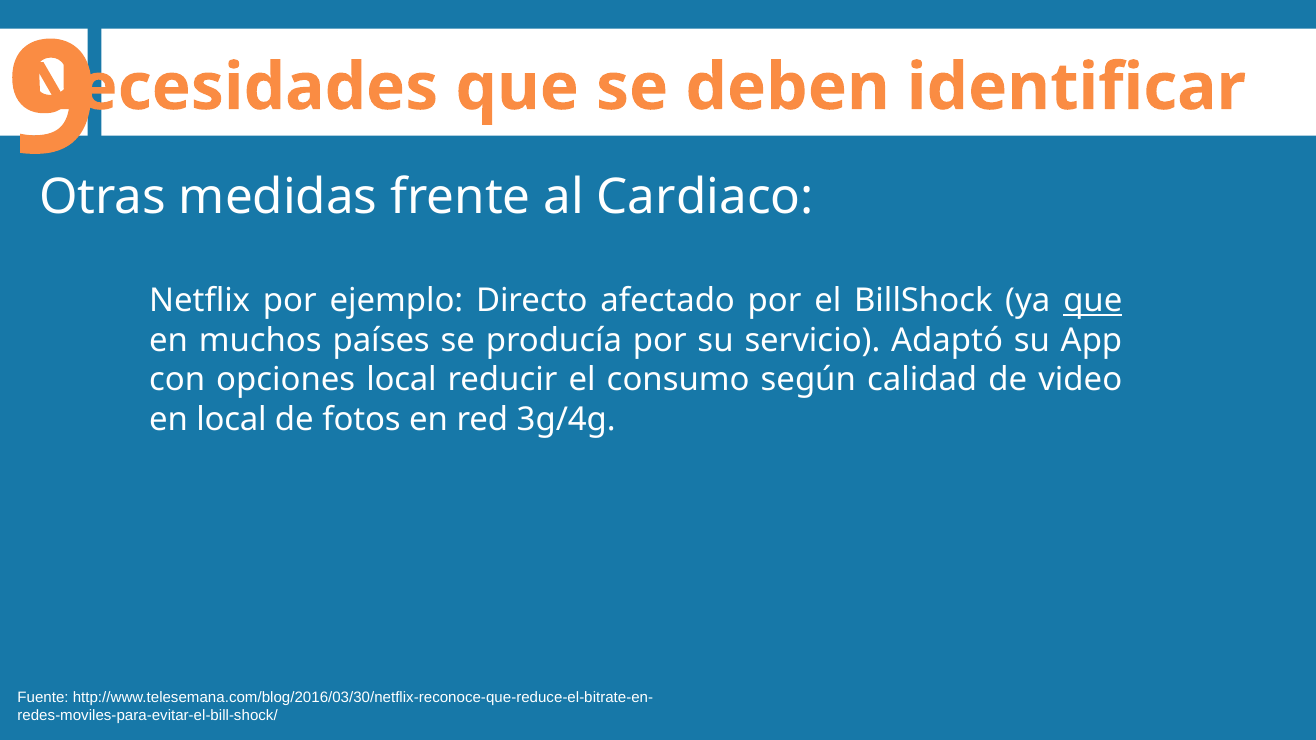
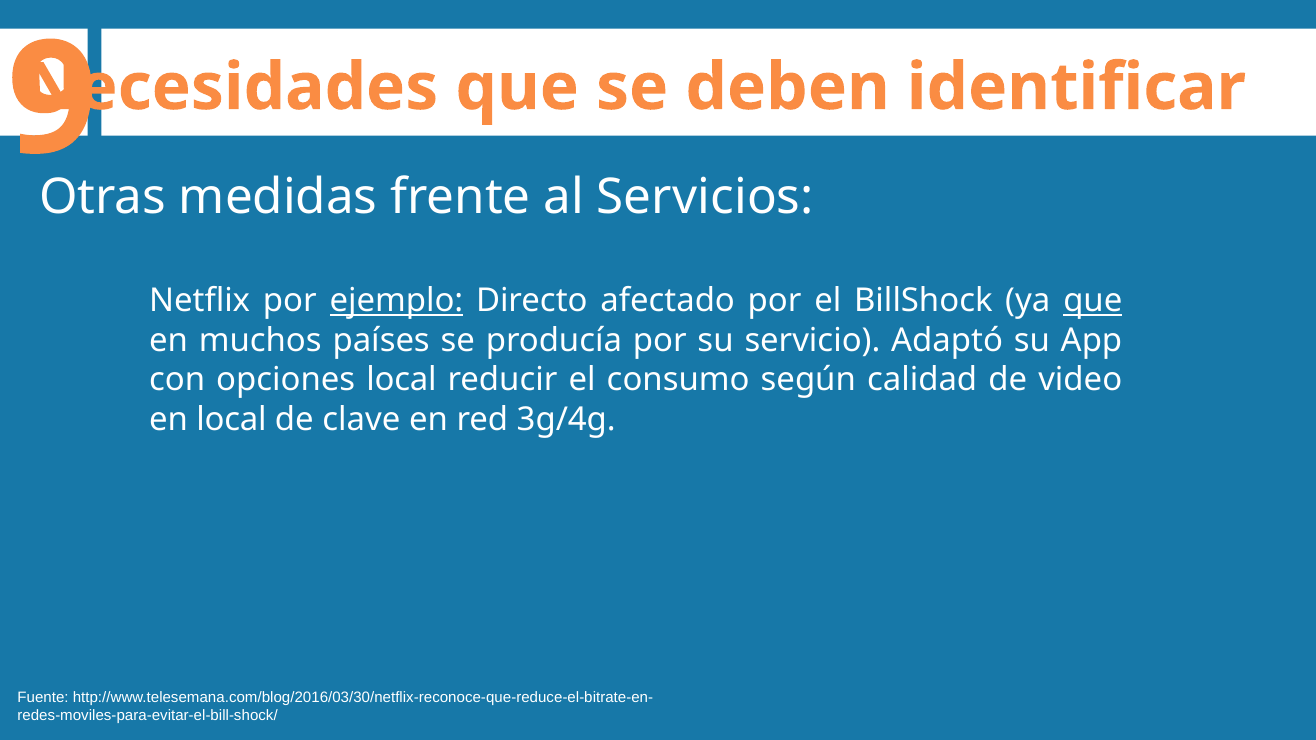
Cardiaco: Cardiaco -> Servicios
ejemplo underline: none -> present
fotos: fotos -> clave
